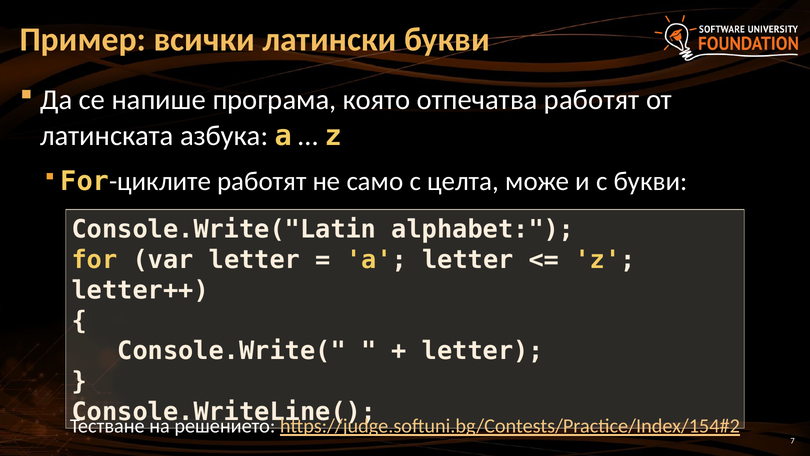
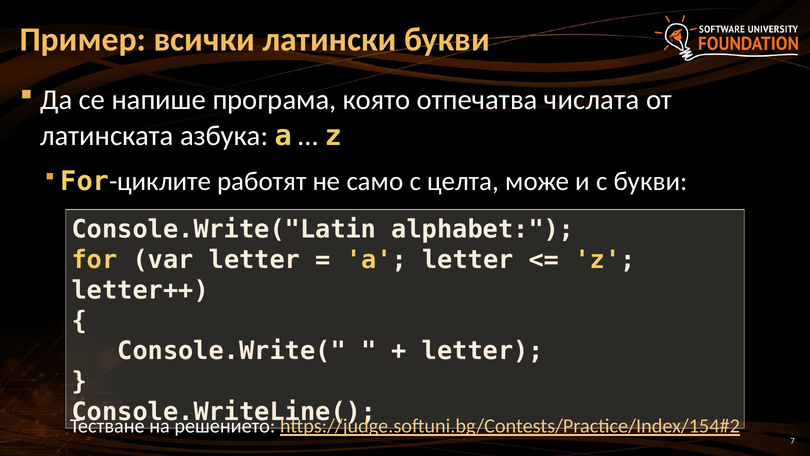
отпечатва работят: работят -> числата
